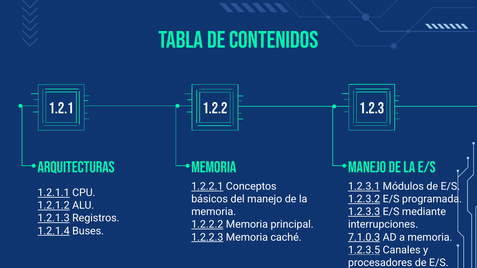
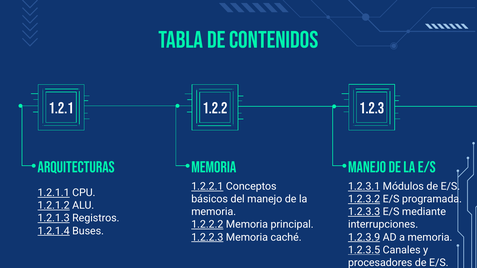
7.1.0.3: 7.1.0.3 -> 1.2.3.9
